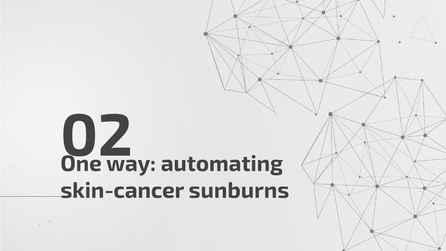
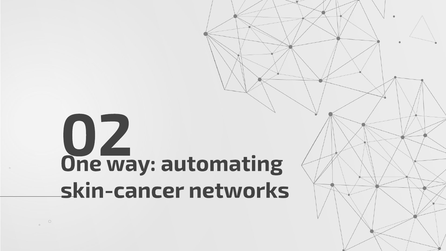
sunburns: sunburns -> networks
